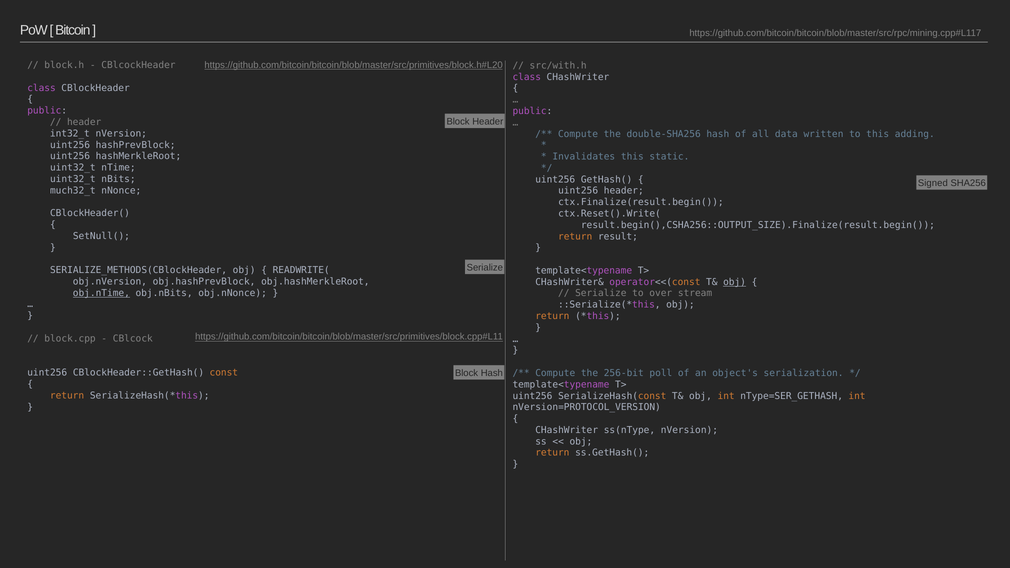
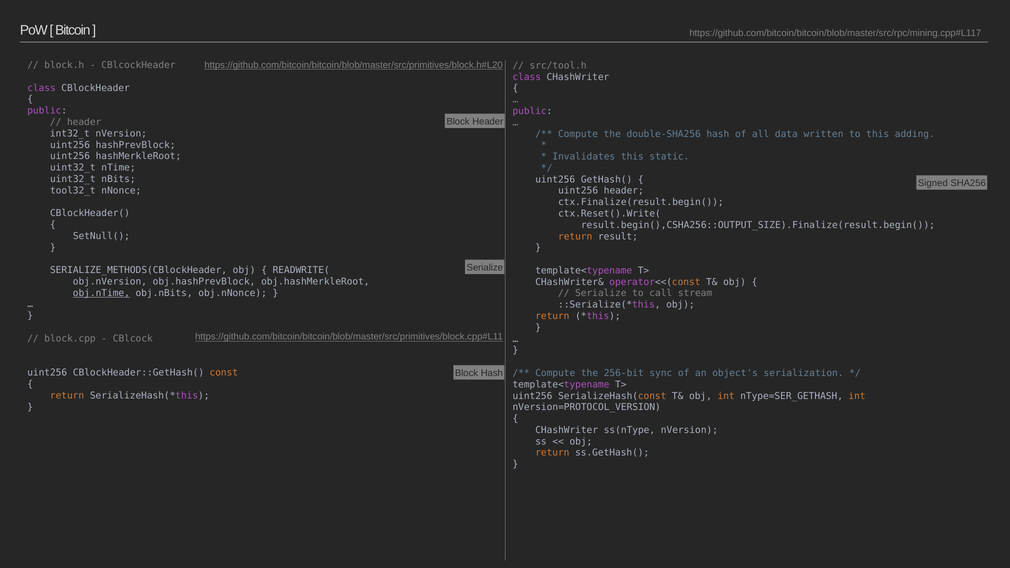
src/with.h: src/with.h -> src/tool.h
much32_t: much32_t -> tool32_t
obj at (735, 282) underline: present -> none
over: over -> call
poll: poll -> sync
